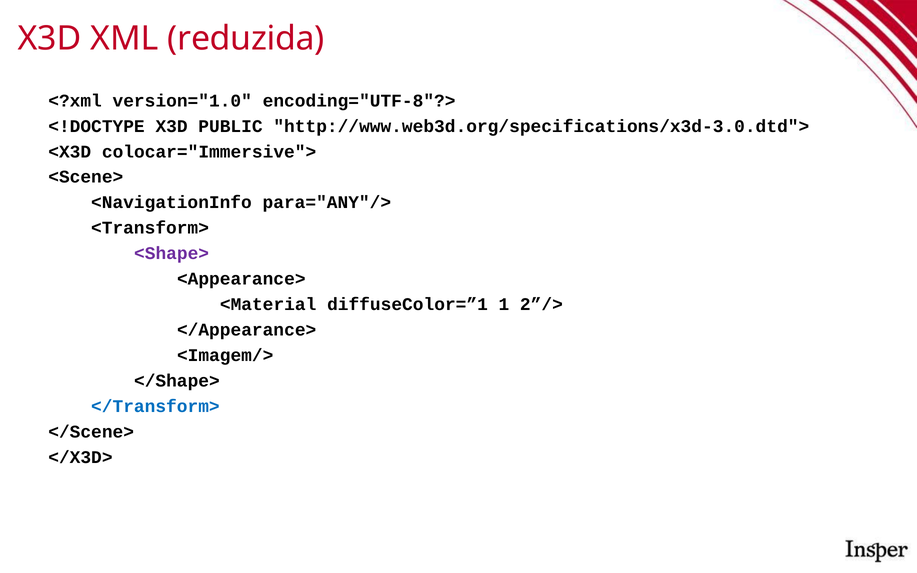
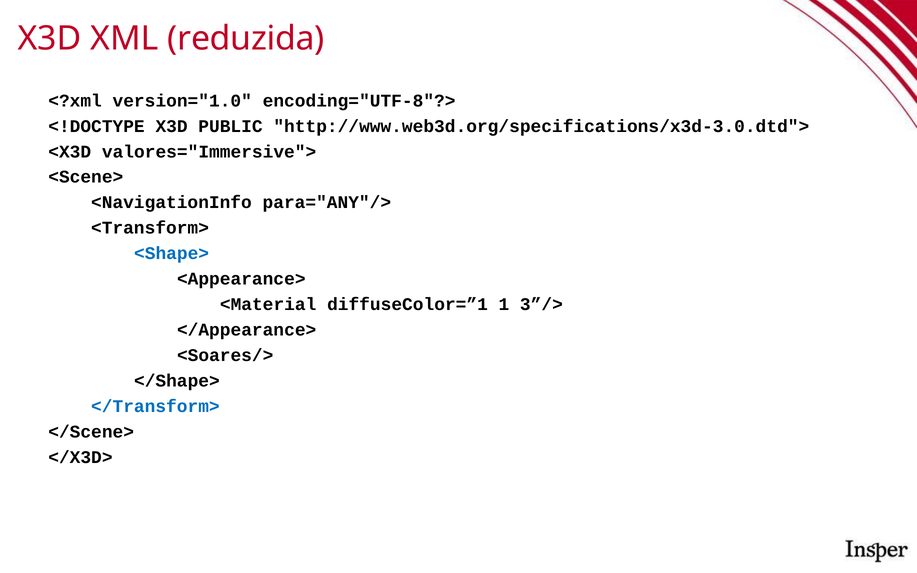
colocar="Immersive">: colocar="Immersive"> -> valores="Immersive">
<Shape> colour: purple -> blue
2”/>: 2”/> -> 3”/>
<Imagem/>: <Imagem/> -> <Soares/>
